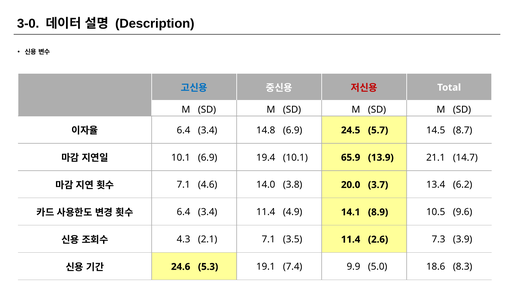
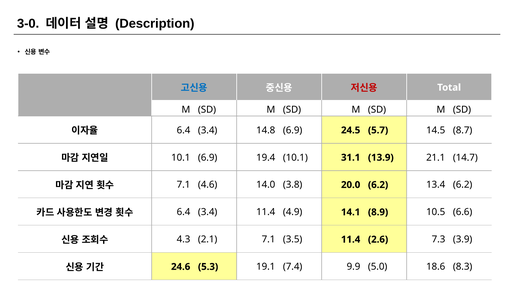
65.9: 65.9 -> 31.1
20.0 3.7: 3.7 -> 6.2
9.6: 9.6 -> 6.6
